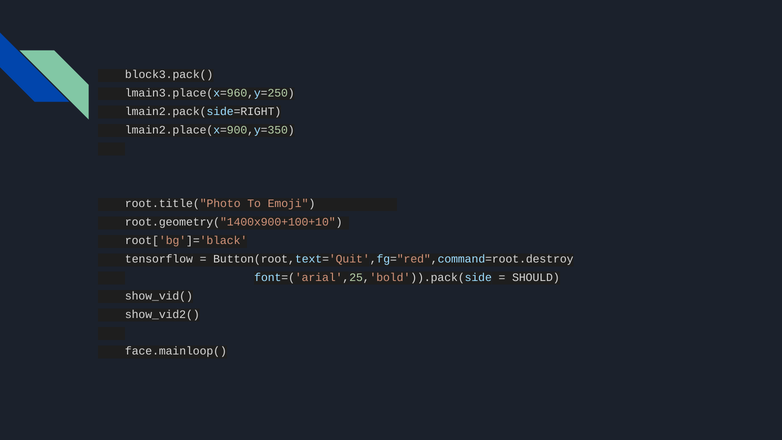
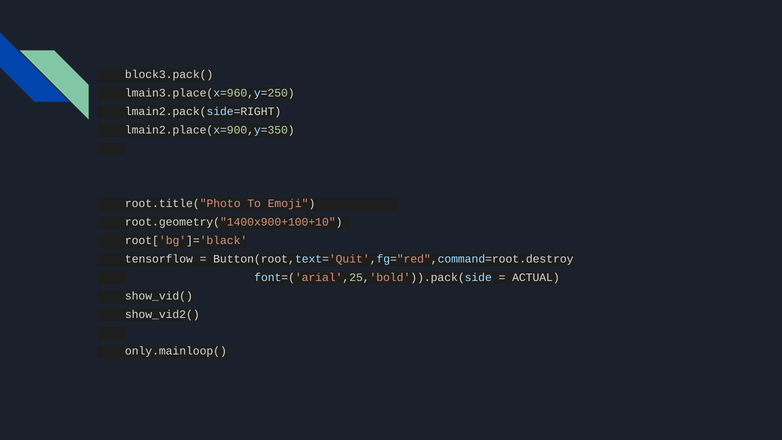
SHOULD: SHOULD -> ACTUAL
face.mainloop(: face.mainloop( -> only.mainloop(
